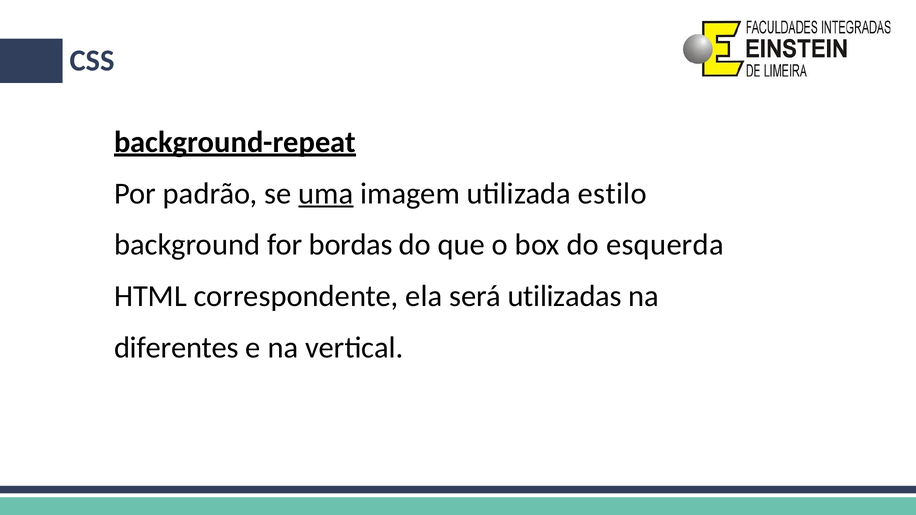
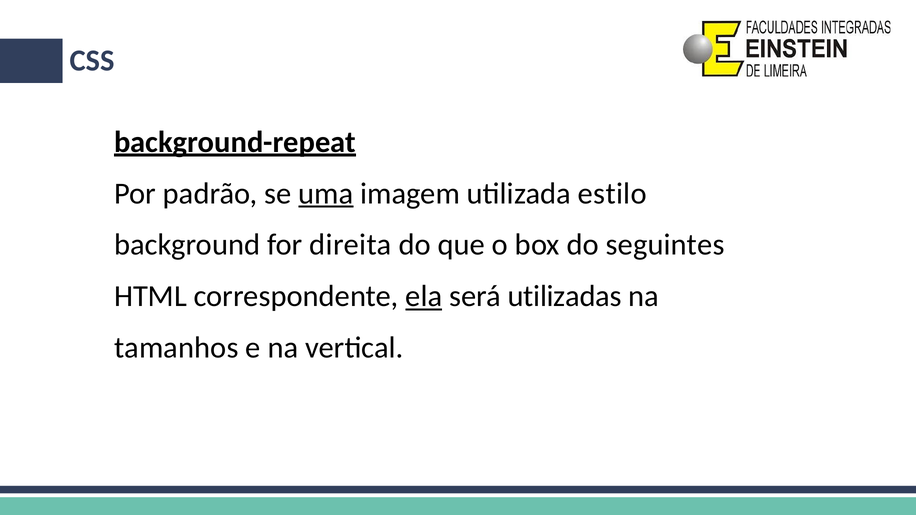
bordas: bordas -> direita
esquerda: esquerda -> seguintes
ela underline: none -> present
diferentes: diferentes -> tamanhos
